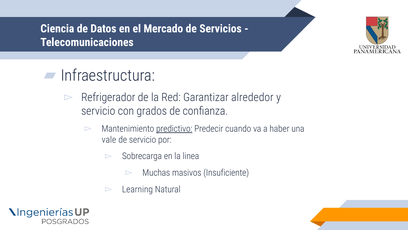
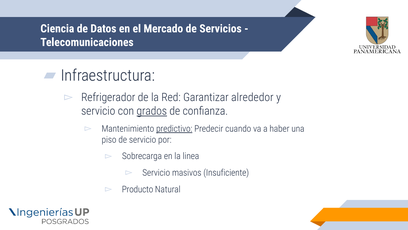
grados underline: none -> present
vale: vale -> piso
Muchas at (156, 173): Muchas -> Servicio
Learning: Learning -> Producto
